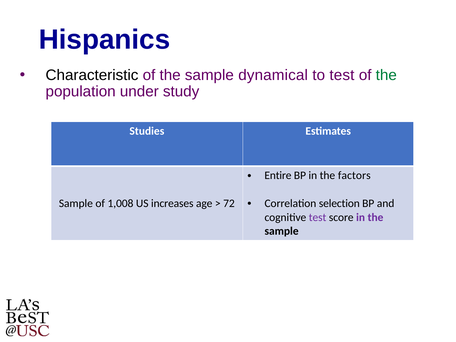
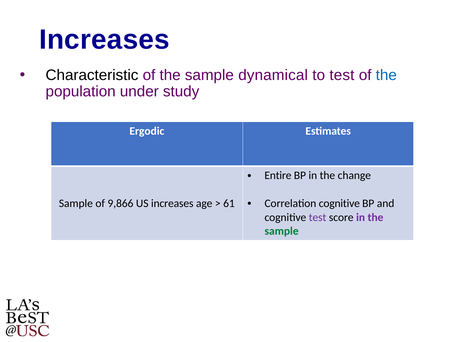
Hispanics at (105, 40): Hispanics -> Increases
the at (386, 75) colour: green -> blue
Studies: Studies -> Ergodic
factors: factors -> change
Correlation selection: selection -> cognitive
1,008: 1,008 -> 9,866
72: 72 -> 61
sample at (282, 231) colour: black -> green
